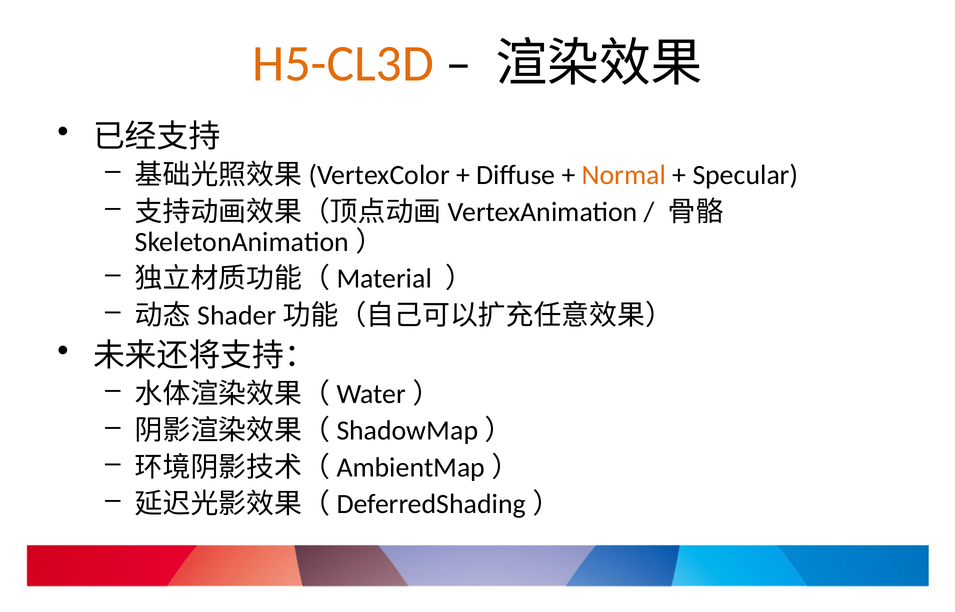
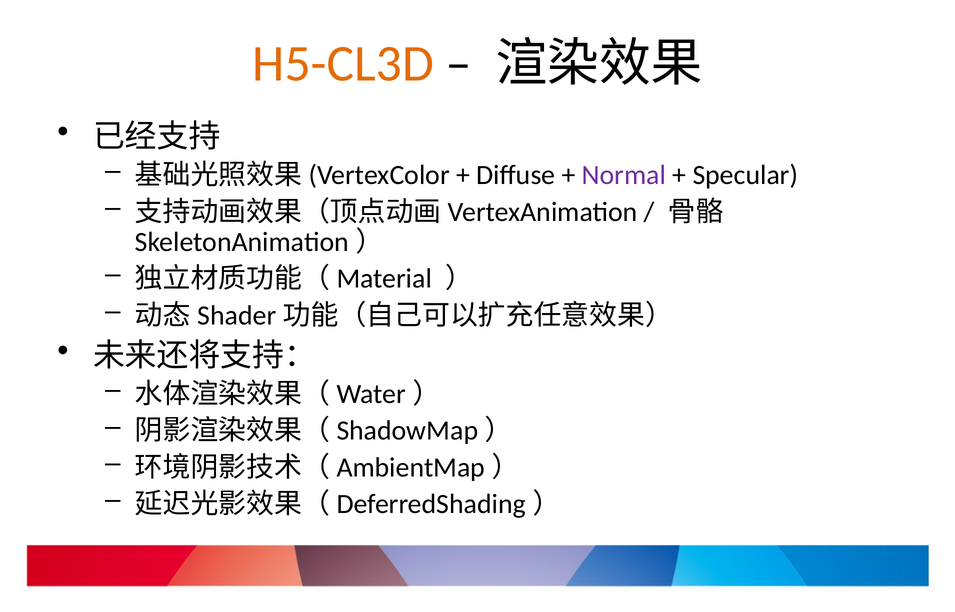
Normal colour: orange -> purple
